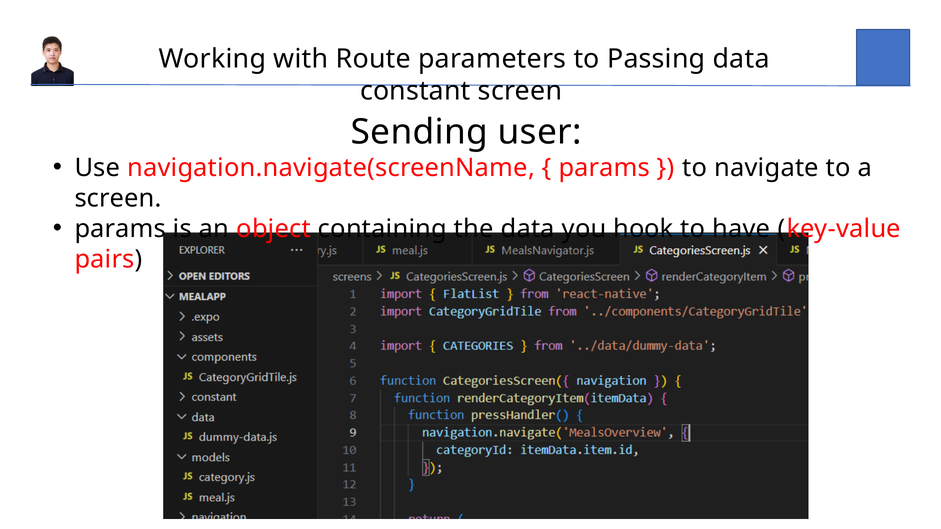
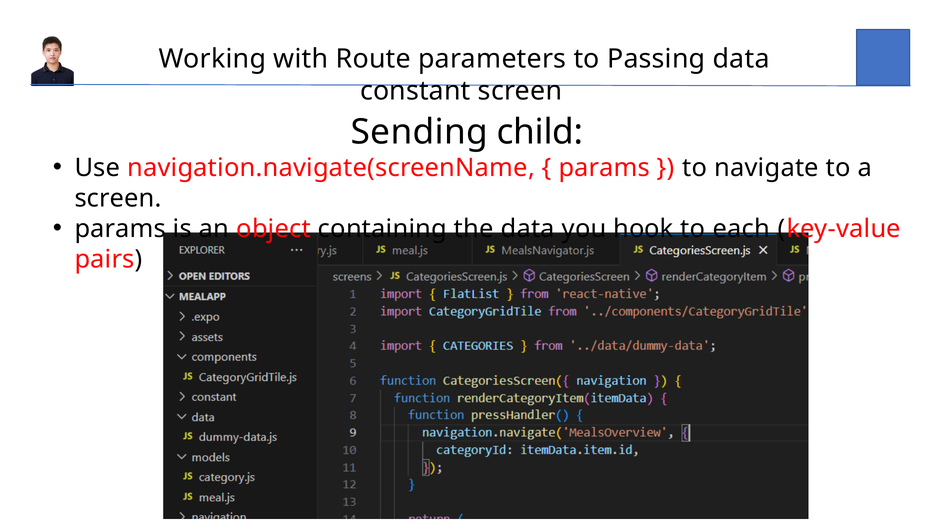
user: user -> child
have: have -> each
